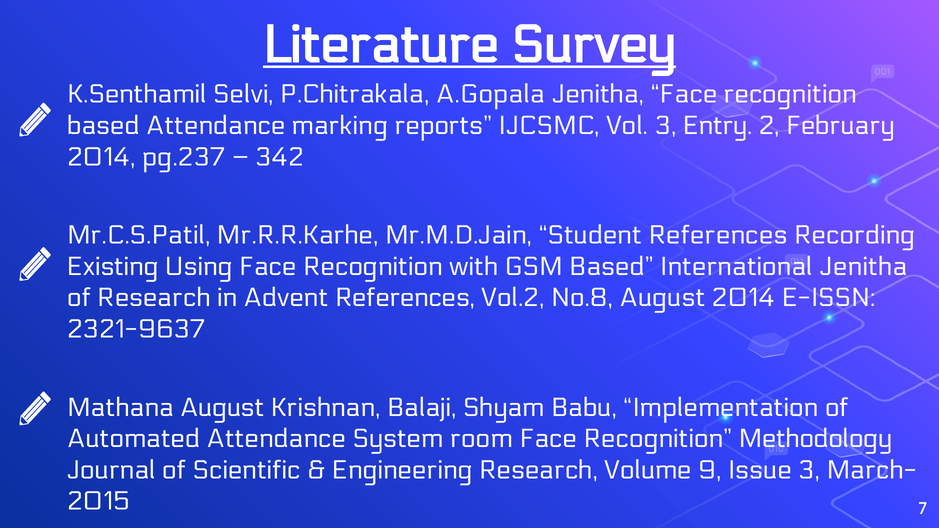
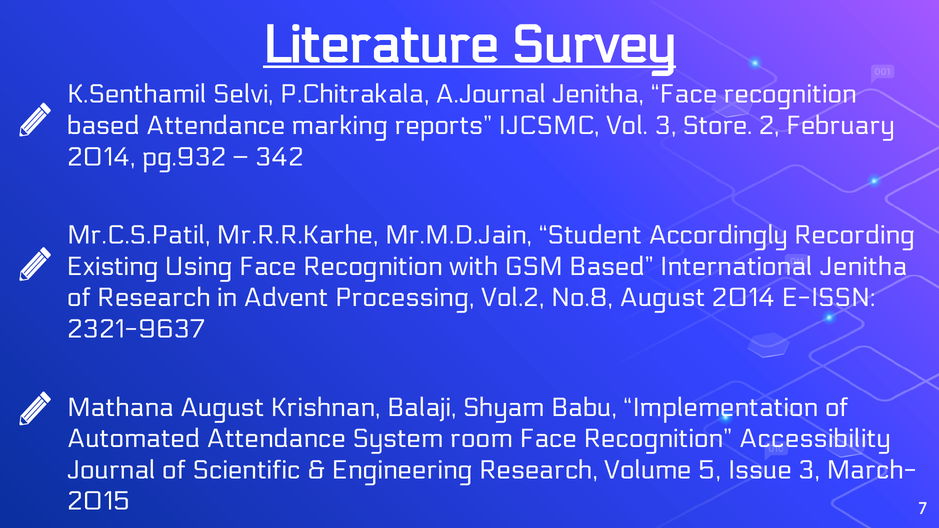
A.Gopala: A.Gopala -> A.Journal
Entry: Entry -> Store
pg.237: pg.237 -> pg.932
Student References: References -> Accordingly
Advent References: References -> Processing
Methodology: Methodology -> Accessibility
9: 9 -> 5
